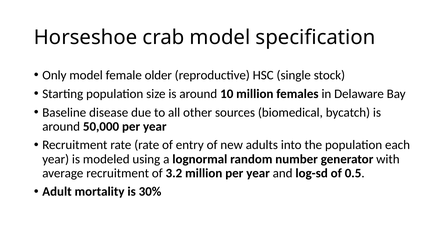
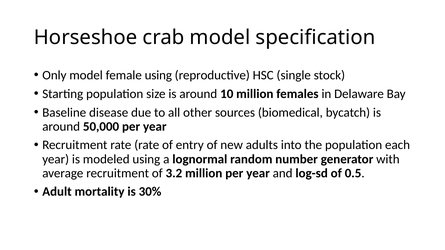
female older: older -> using
